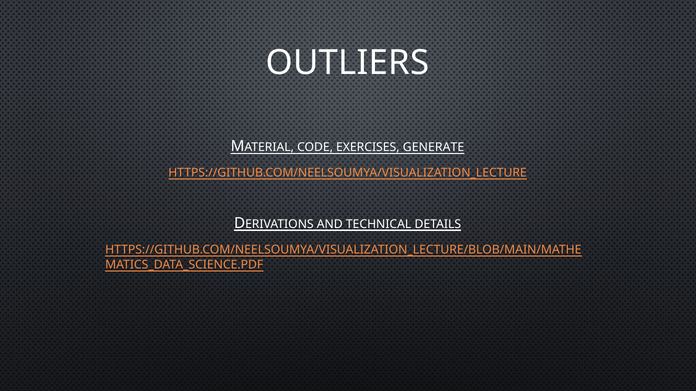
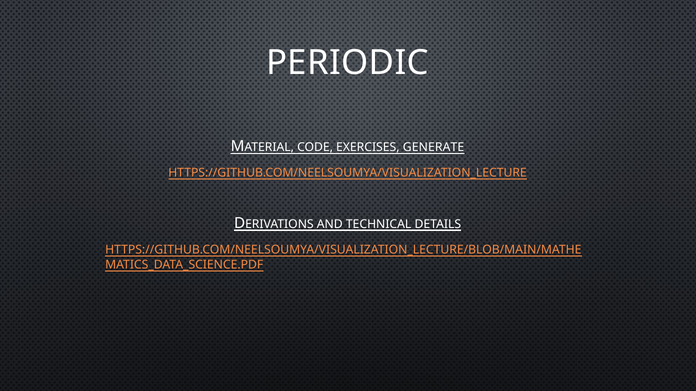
OUTLIERS: OUTLIERS -> PERIODIC
